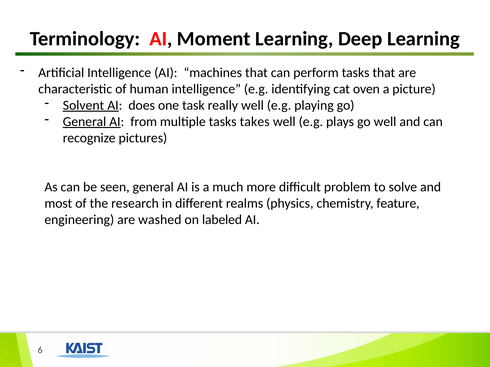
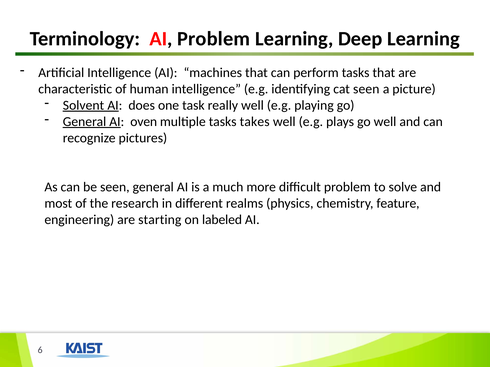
AI Moment: Moment -> Problem
cat oven: oven -> seen
from: from -> oven
washed: washed -> starting
